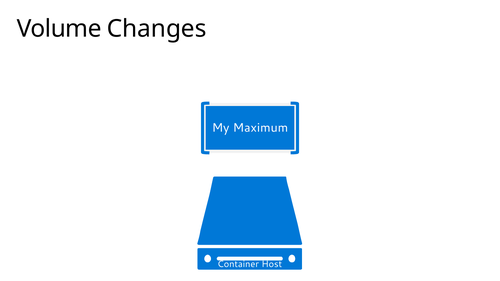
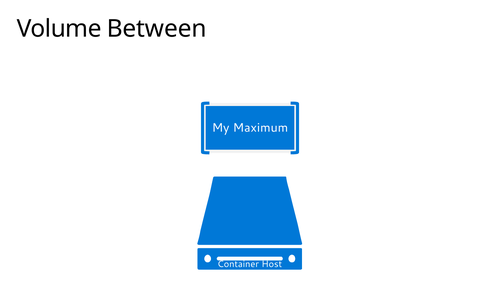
Changes: Changes -> Between
